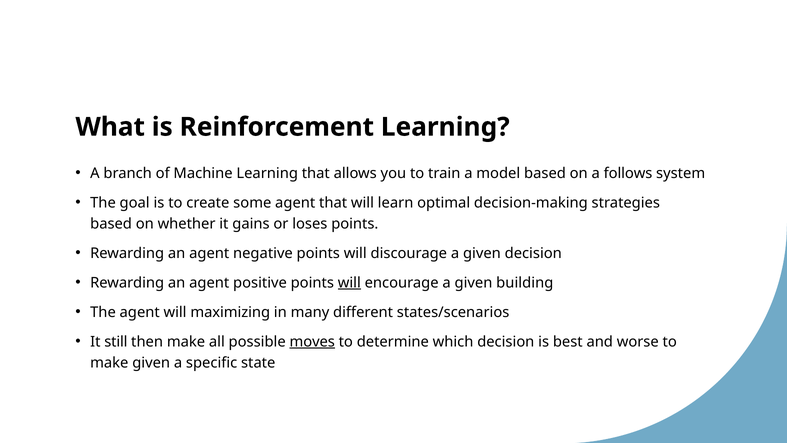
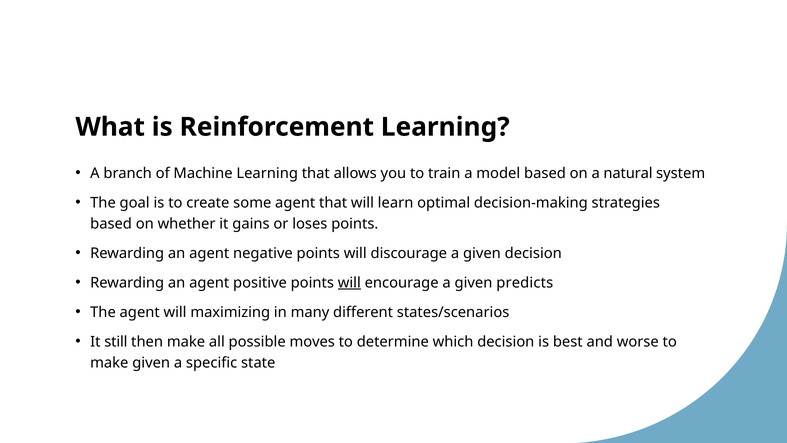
follows: follows -> natural
building: building -> predicts
moves underline: present -> none
